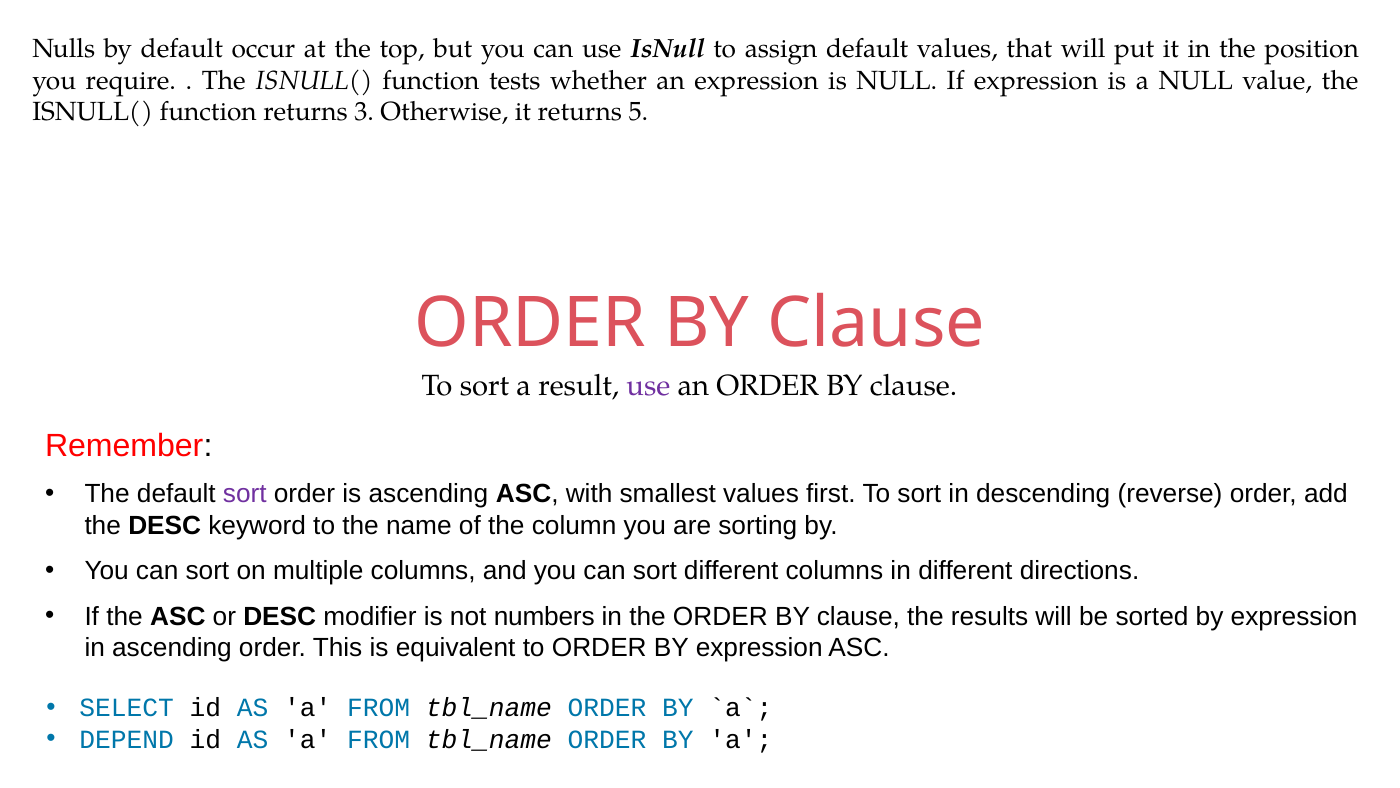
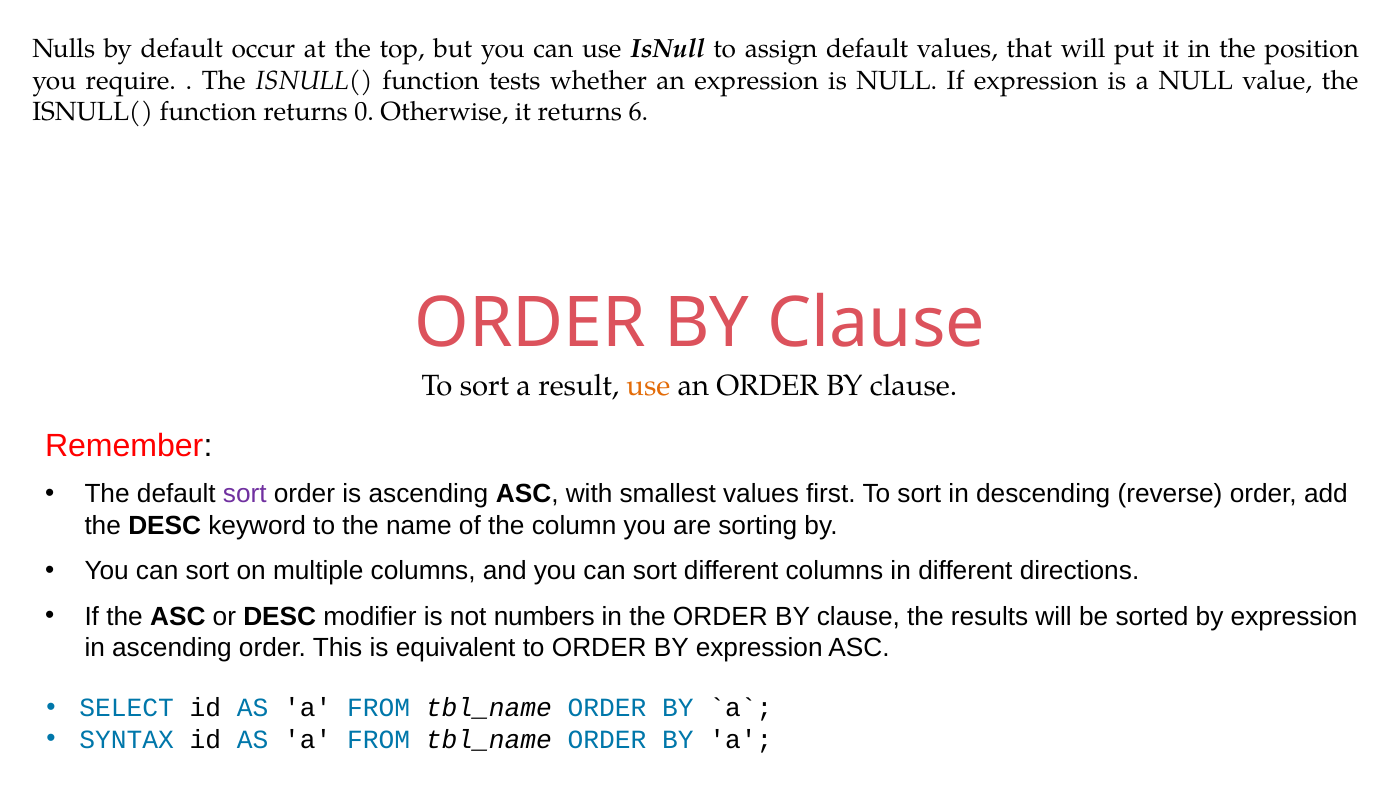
3: 3 -> 0
5: 5 -> 6
use at (648, 386) colour: purple -> orange
DEPEND: DEPEND -> SYNTAX
